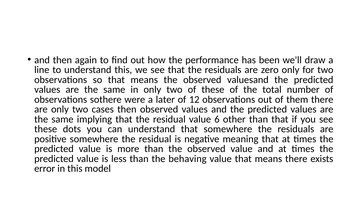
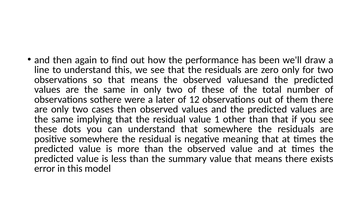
6: 6 -> 1
behaving: behaving -> summary
